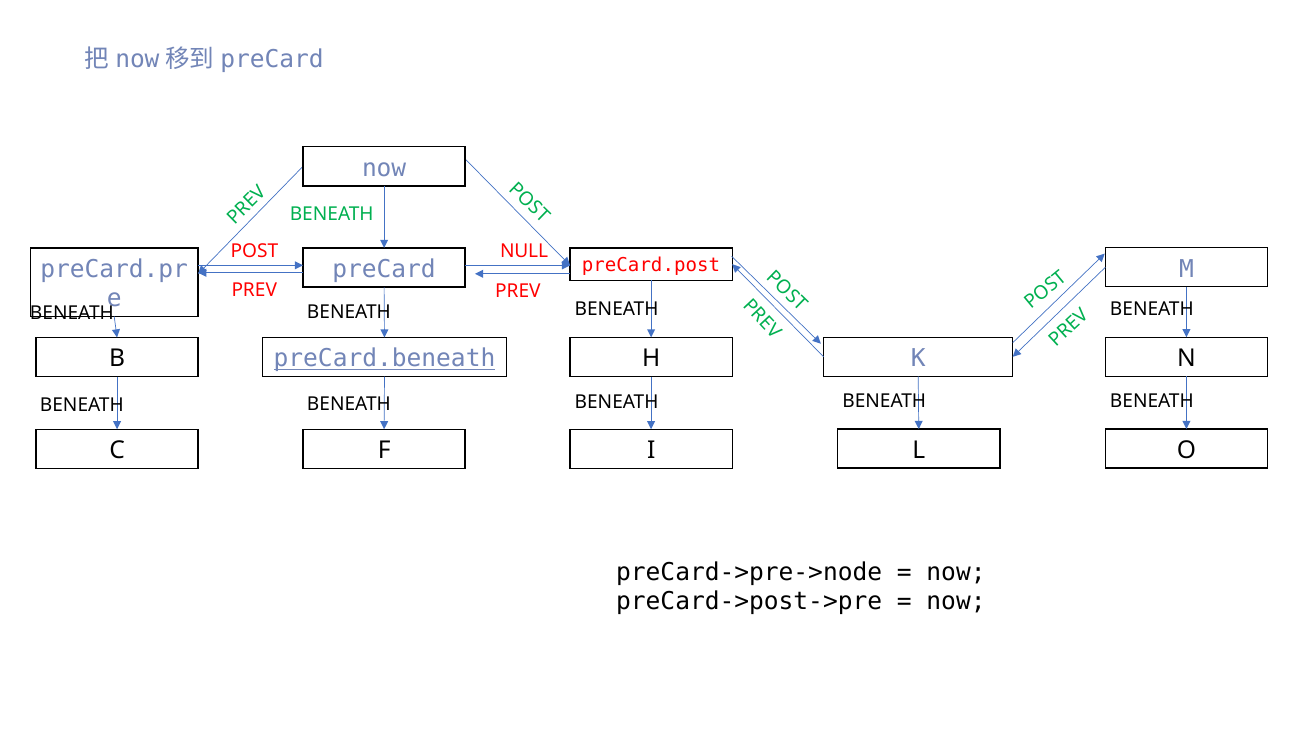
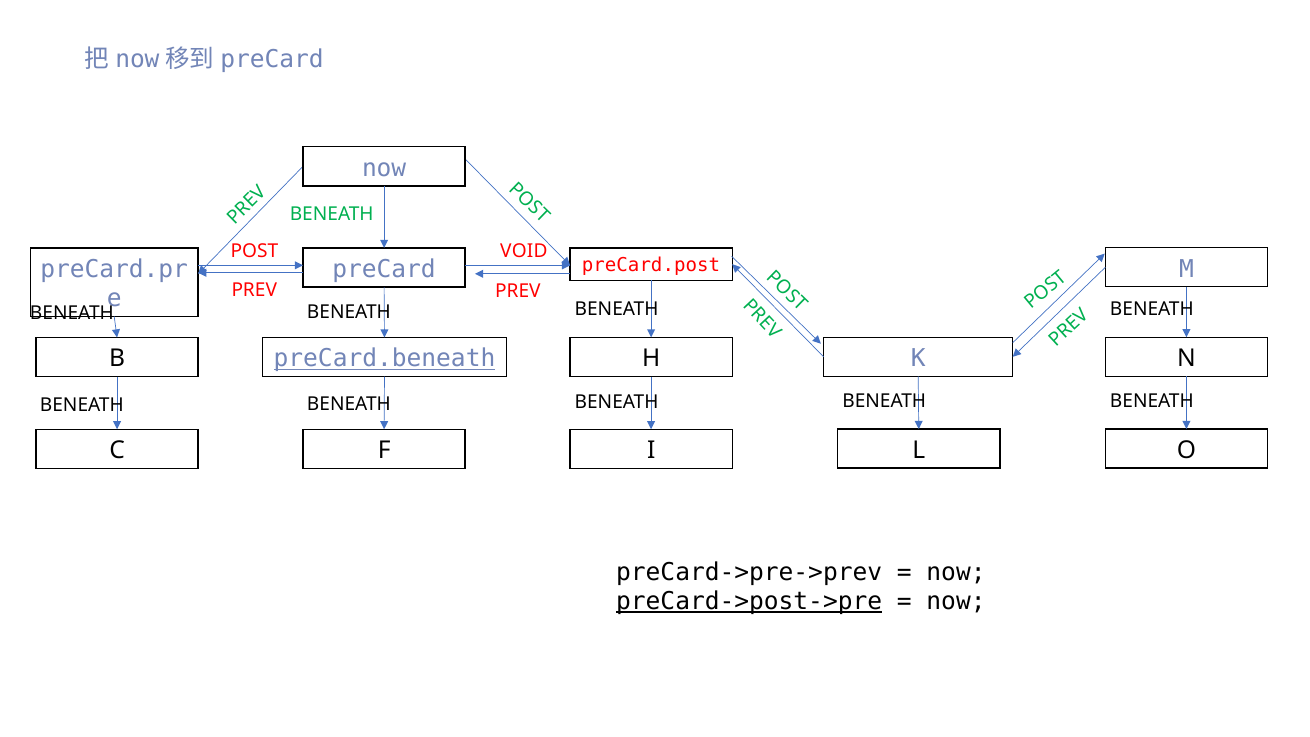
NULL: NULL -> VOID
preCard->pre->node: preCard->pre->node -> preCard->pre->prev
preCard->post->pre underline: none -> present
